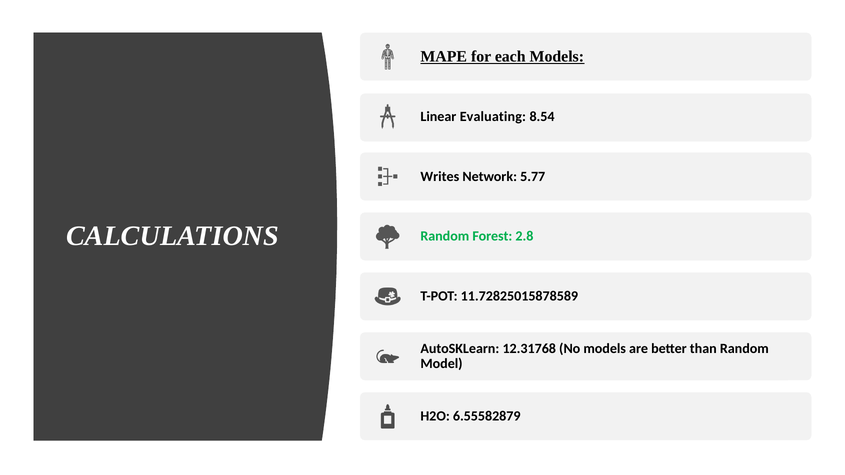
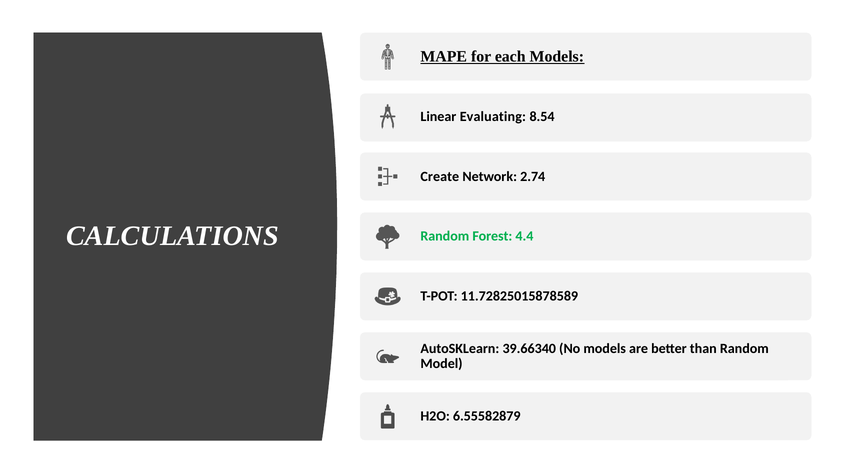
Writes: Writes -> Create
5.77: 5.77 -> 2.74
2.8: 2.8 -> 4.4
12.31768: 12.31768 -> 39.66340
